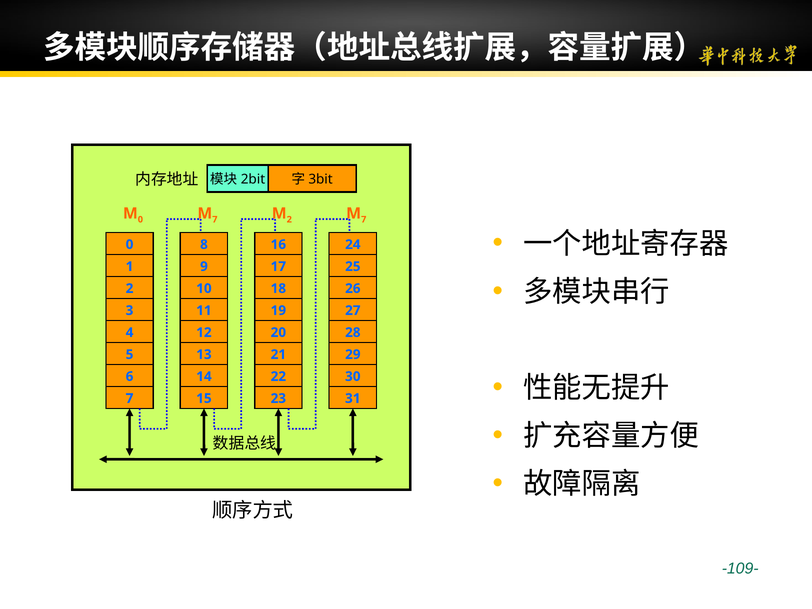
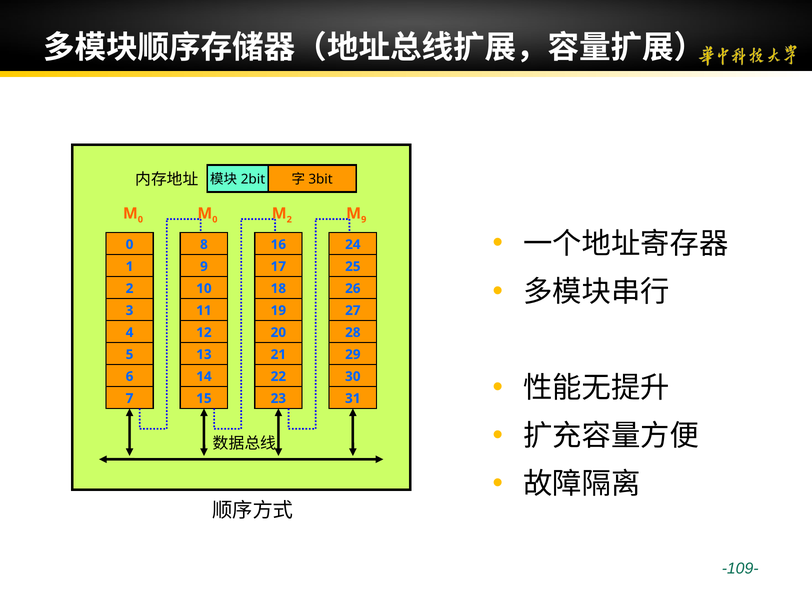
7 at (215, 219): 7 -> 0
7 at (364, 219): 7 -> 9
